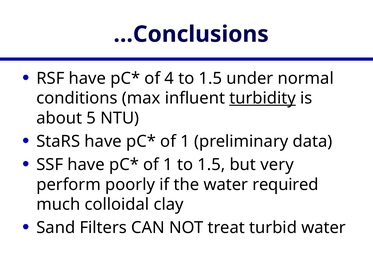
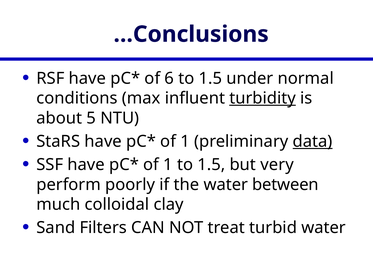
4: 4 -> 6
data underline: none -> present
required: required -> between
